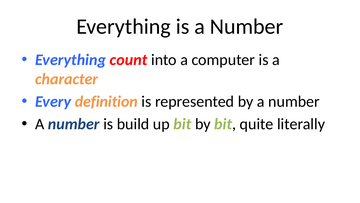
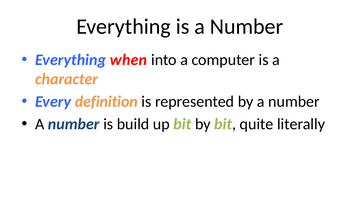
count: count -> when
